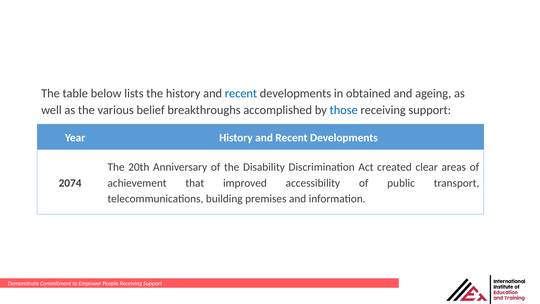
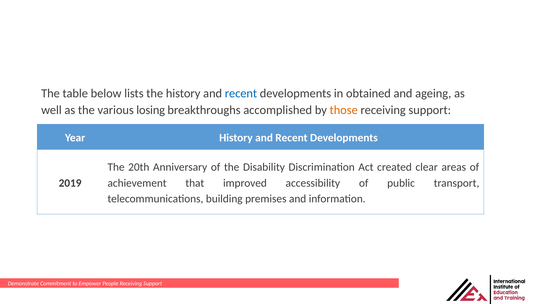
belief: belief -> losing
those colour: blue -> orange
2074: 2074 -> 2019
